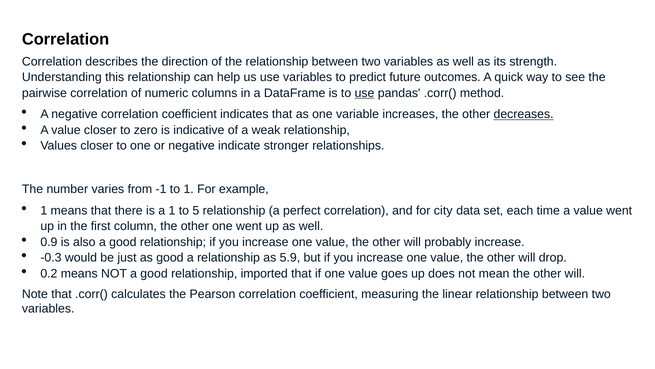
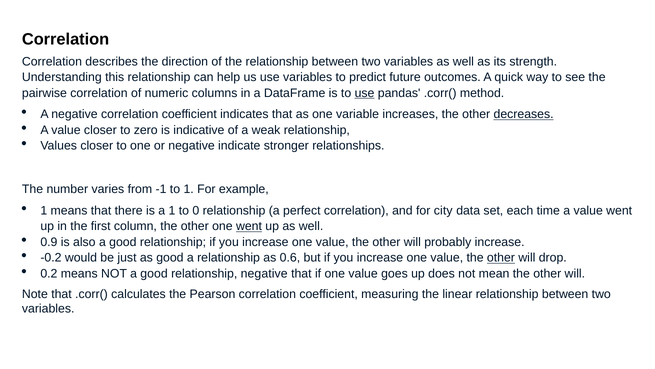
5: 5 -> 0
went at (249, 226) underline: none -> present
-0.3: -0.3 -> -0.2
5.9: 5.9 -> 0.6
other at (501, 258) underline: none -> present
relationship imported: imported -> negative
